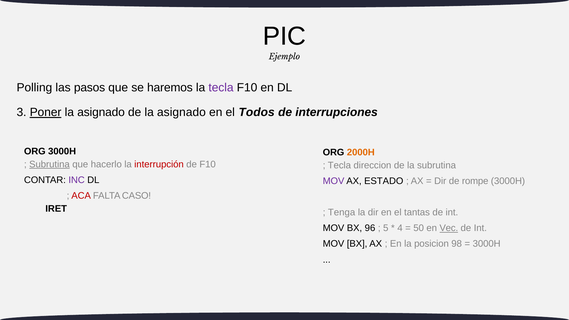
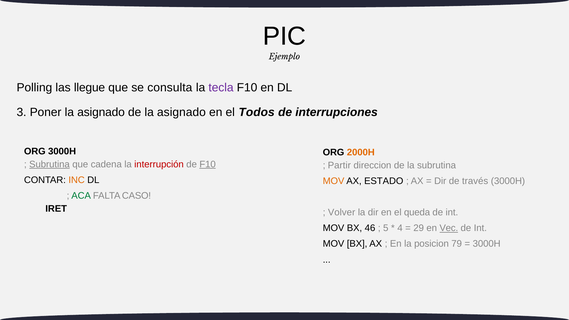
pasos: pasos -> llegue
haremos: haremos -> consulta
Poner underline: present -> none
hacerlo: hacerlo -> cadena
F10 at (208, 164) underline: none -> present
Tecla at (339, 165): Tecla -> Partir
INC colour: purple -> orange
MOV at (334, 181) colour: purple -> orange
rompe: rompe -> través
ACA colour: red -> green
Tenga: Tenga -> Volver
tantas: tantas -> queda
96: 96 -> 46
50: 50 -> 29
98: 98 -> 79
